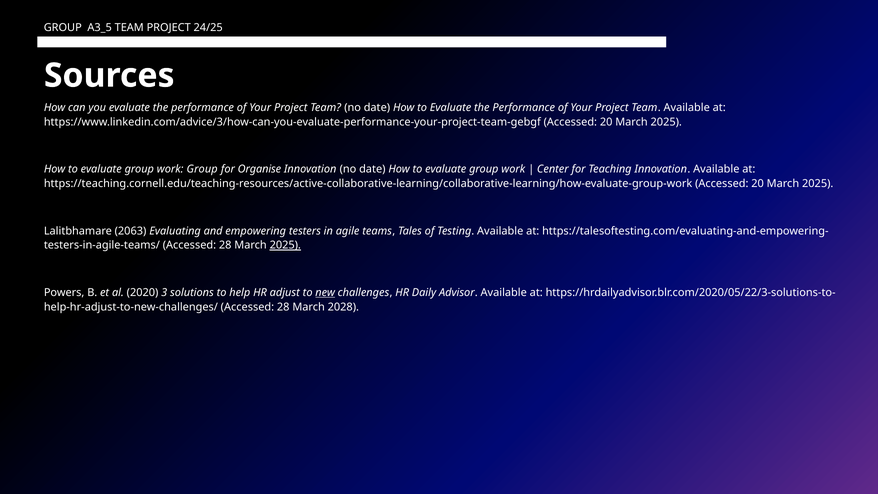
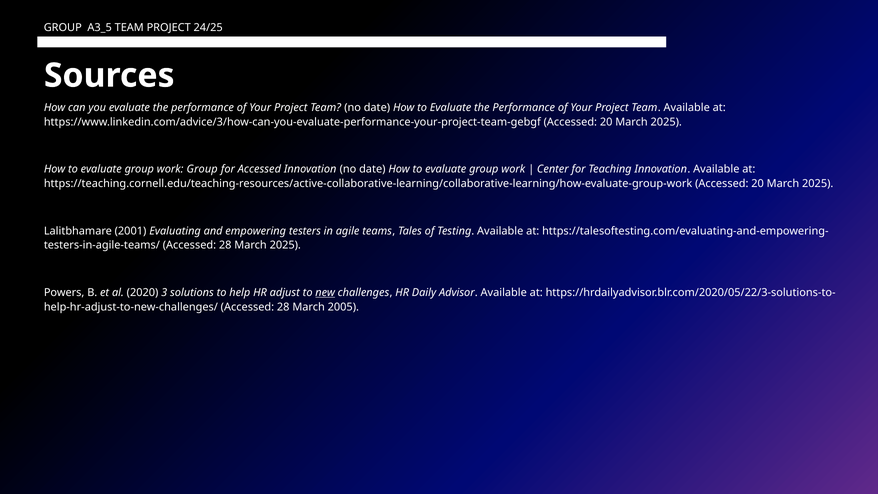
for Organise: Organise -> Accessed
2063: 2063 -> 2001
2025 at (285, 245) underline: present -> none
2028: 2028 -> 2005
